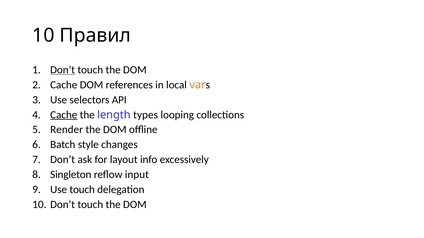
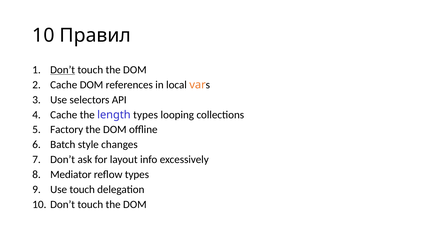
Cache at (64, 115) underline: present -> none
Render: Render -> Factory
Singleton: Singleton -> Mediator
reflow input: input -> types
